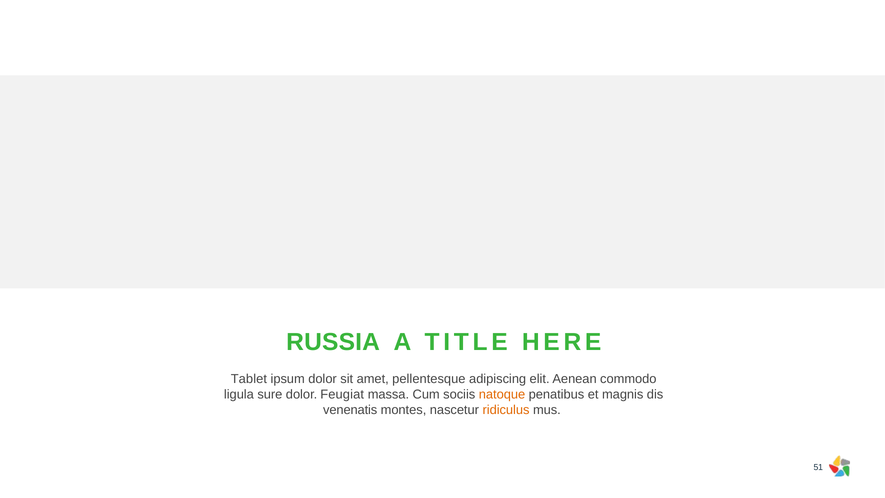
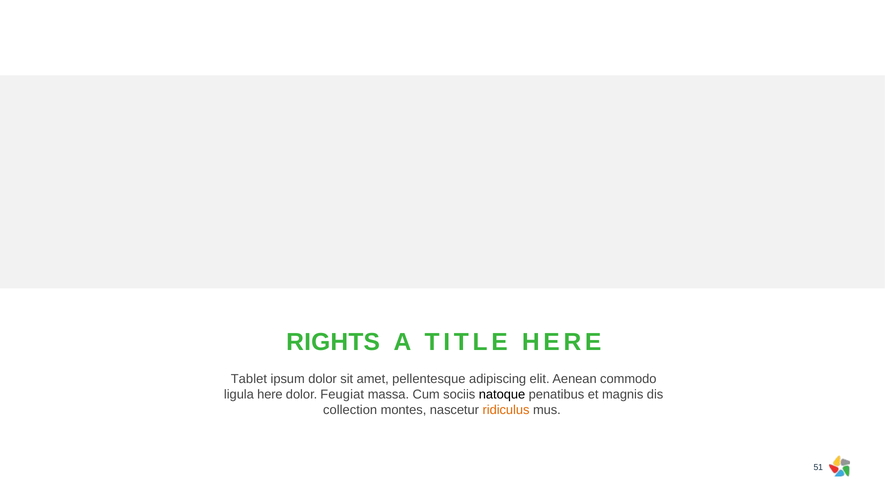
RUSSIA: RUSSIA -> RIGHTS
ligula sure: sure -> here
natoque colour: orange -> black
venenatis: venenatis -> collection
